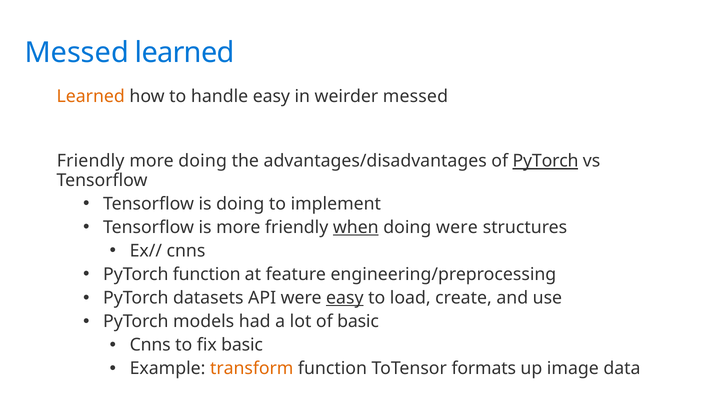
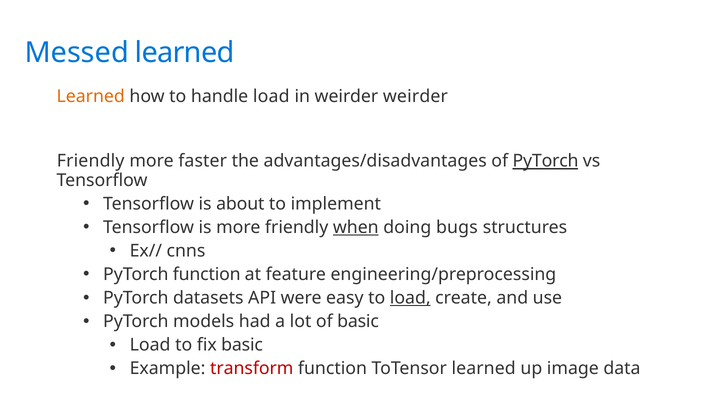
handle easy: easy -> load
weirder messed: messed -> weirder
more doing: doing -> faster
is doing: doing -> about
doing were: were -> bugs
easy at (345, 298) underline: present -> none
load at (410, 298) underline: none -> present
Cnns at (150, 345): Cnns -> Load
transform colour: orange -> red
ToTensor formats: formats -> learned
